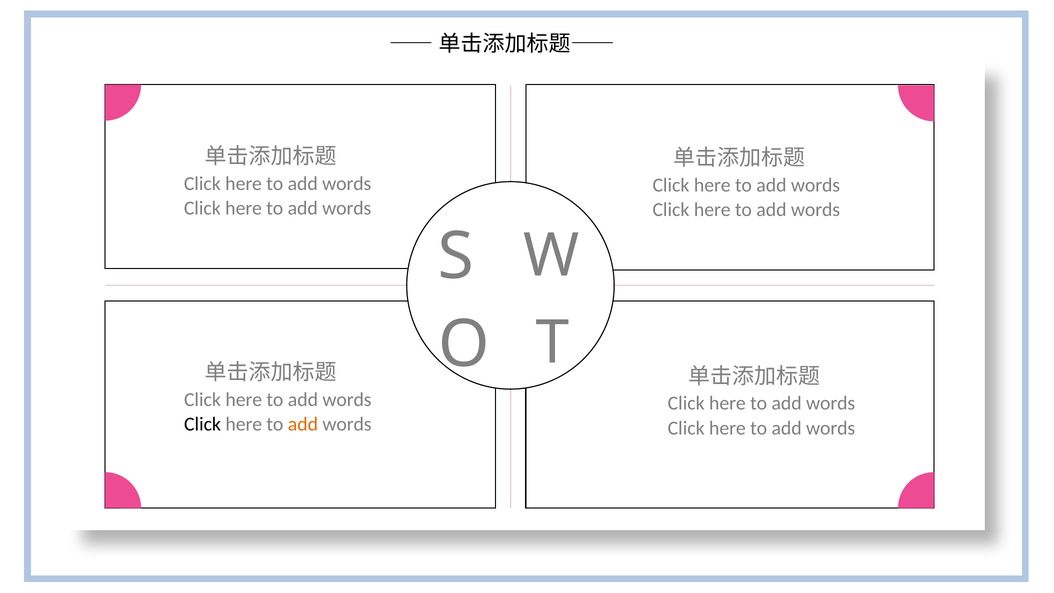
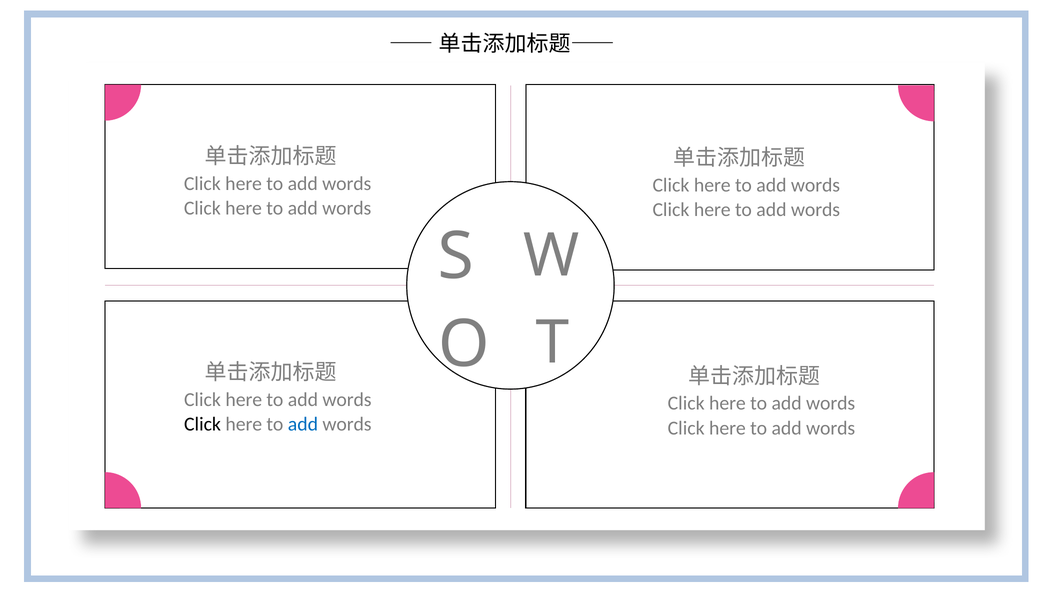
add at (303, 424) colour: orange -> blue
